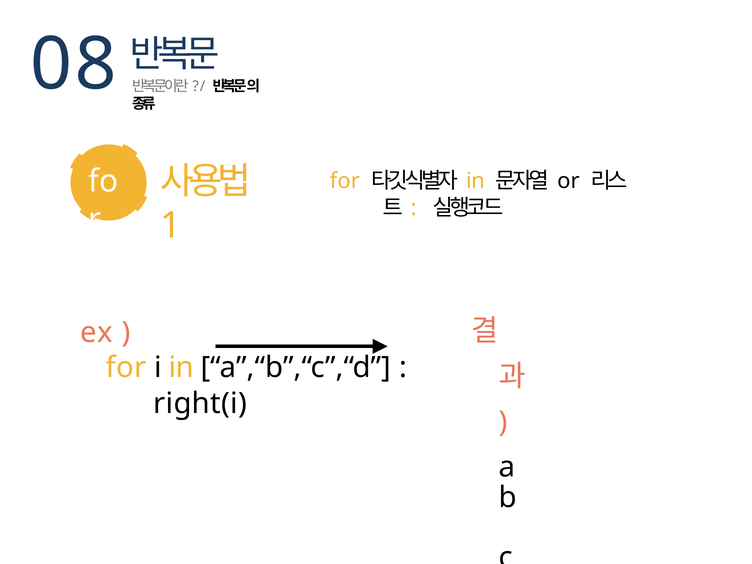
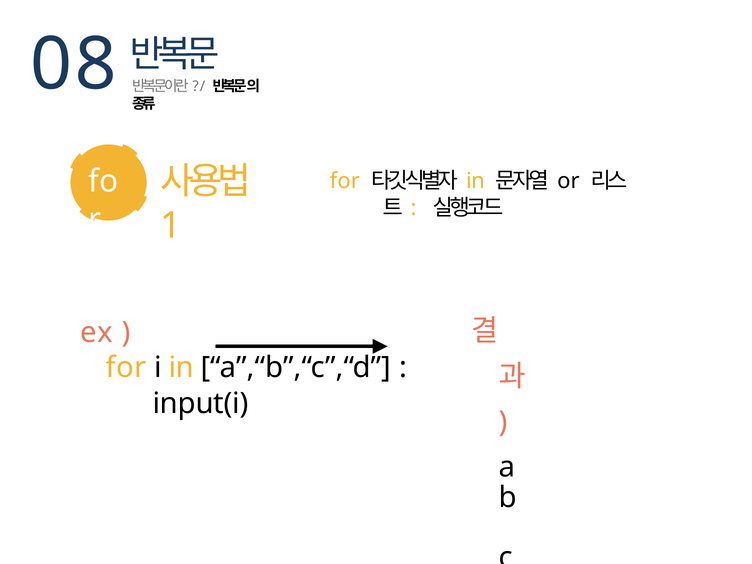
right(i: right(i -> input(i
